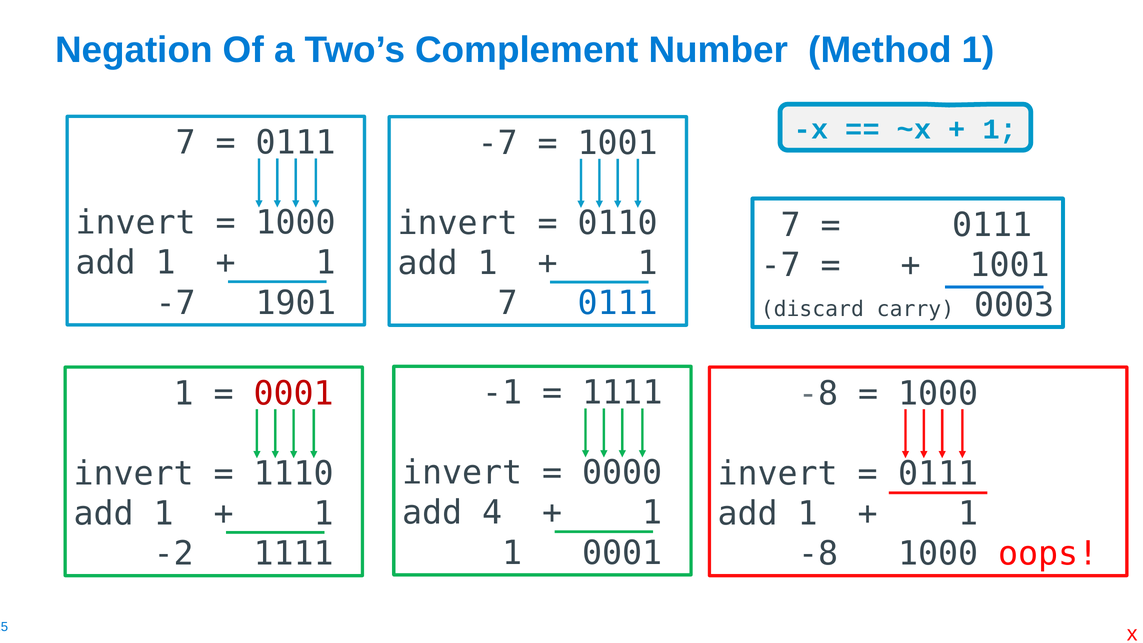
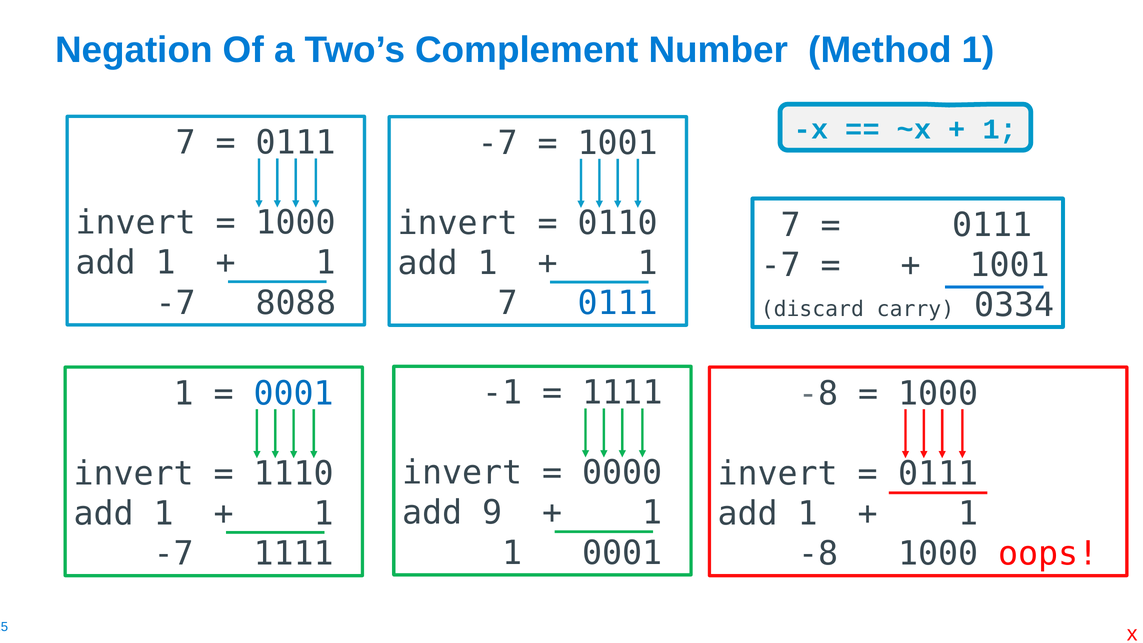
1901: 1901 -> 8088
0003: 0003 -> 0334
0001 at (294, 394) colour: red -> blue
4: 4 -> 9
-2 at (174, 554): -2 -> -7
